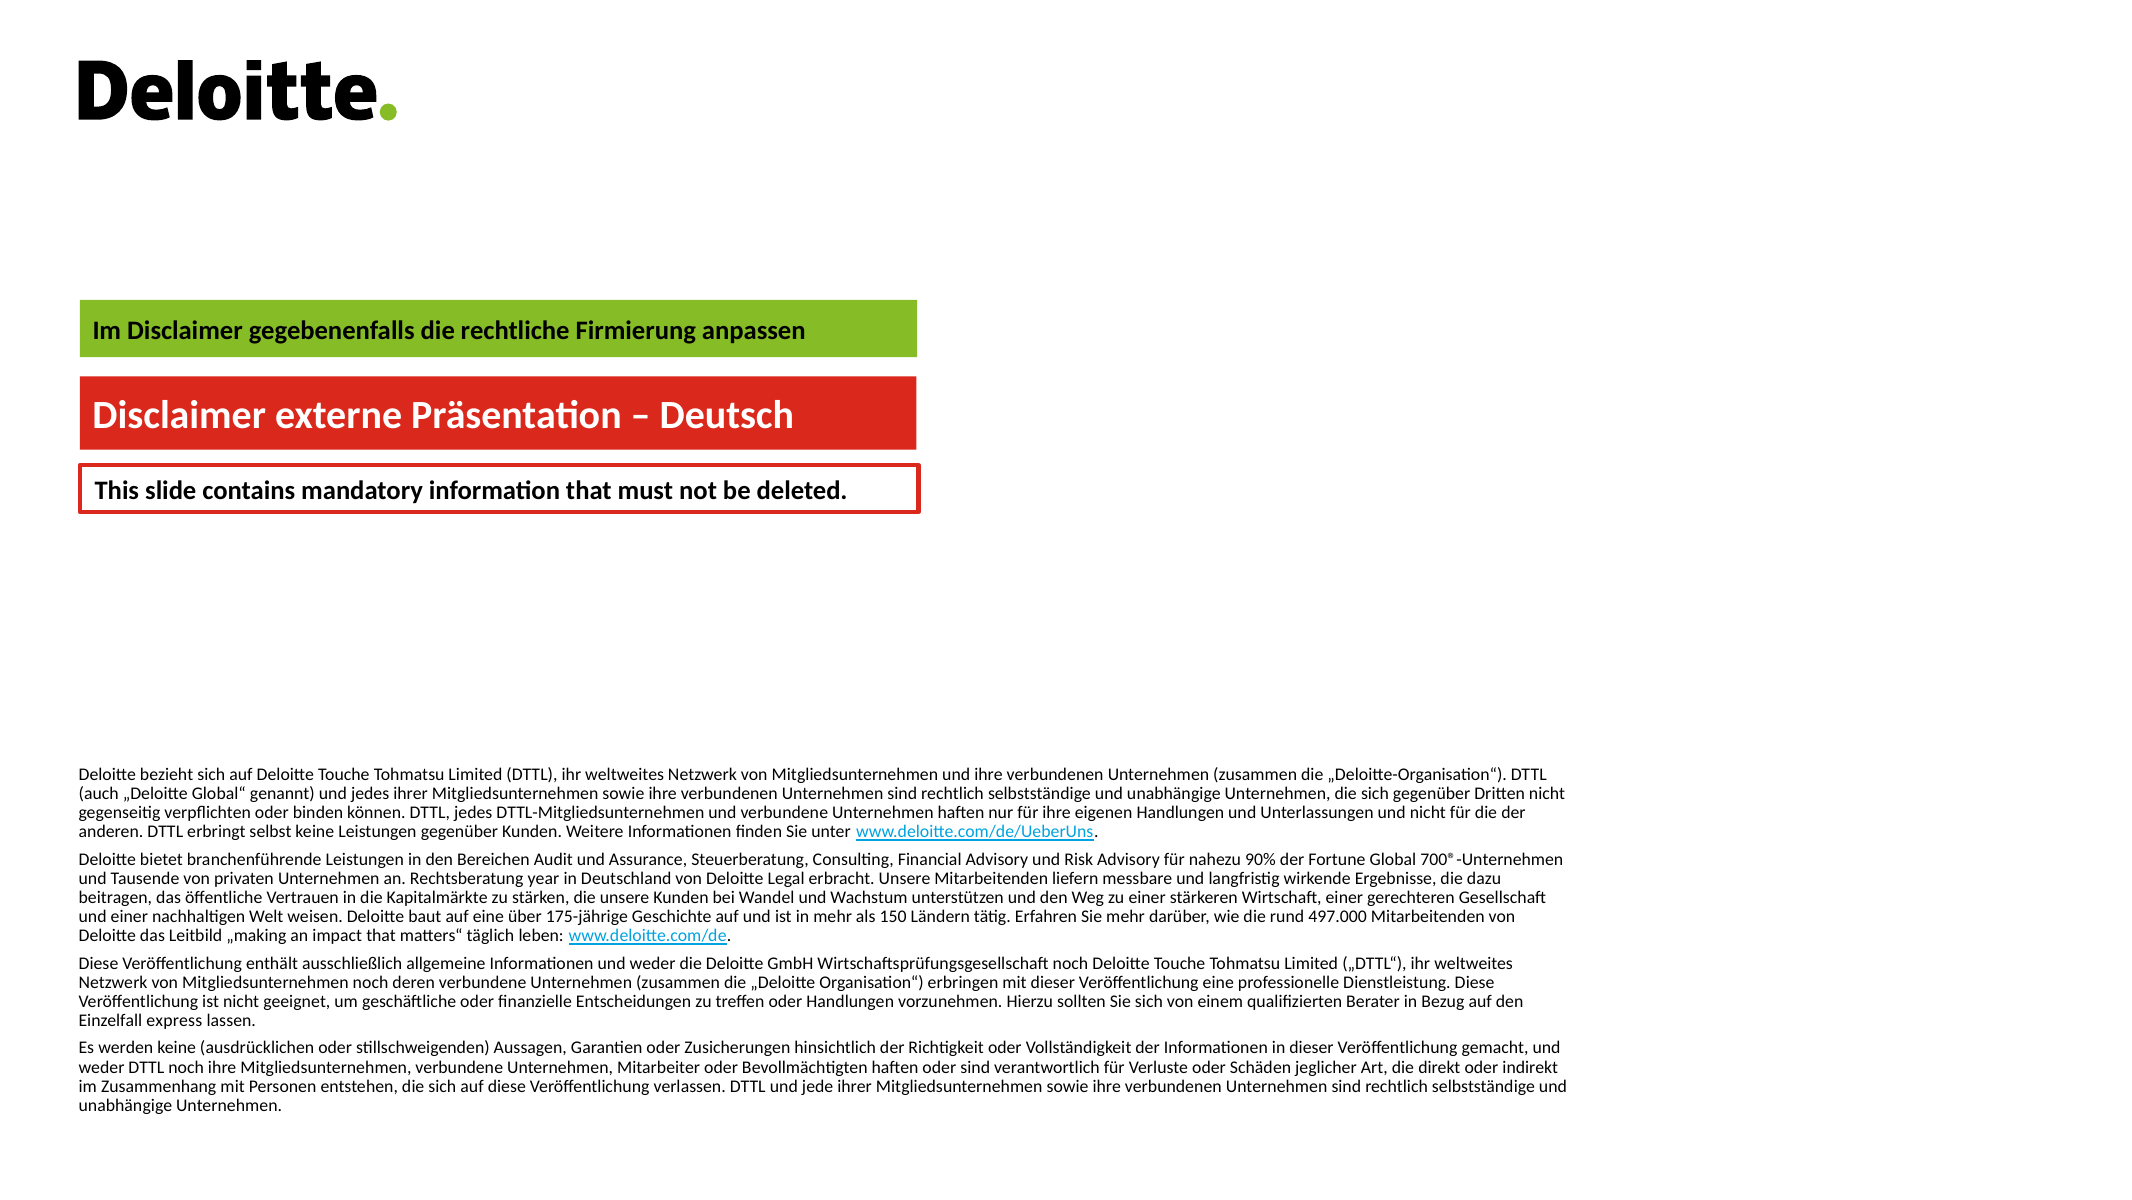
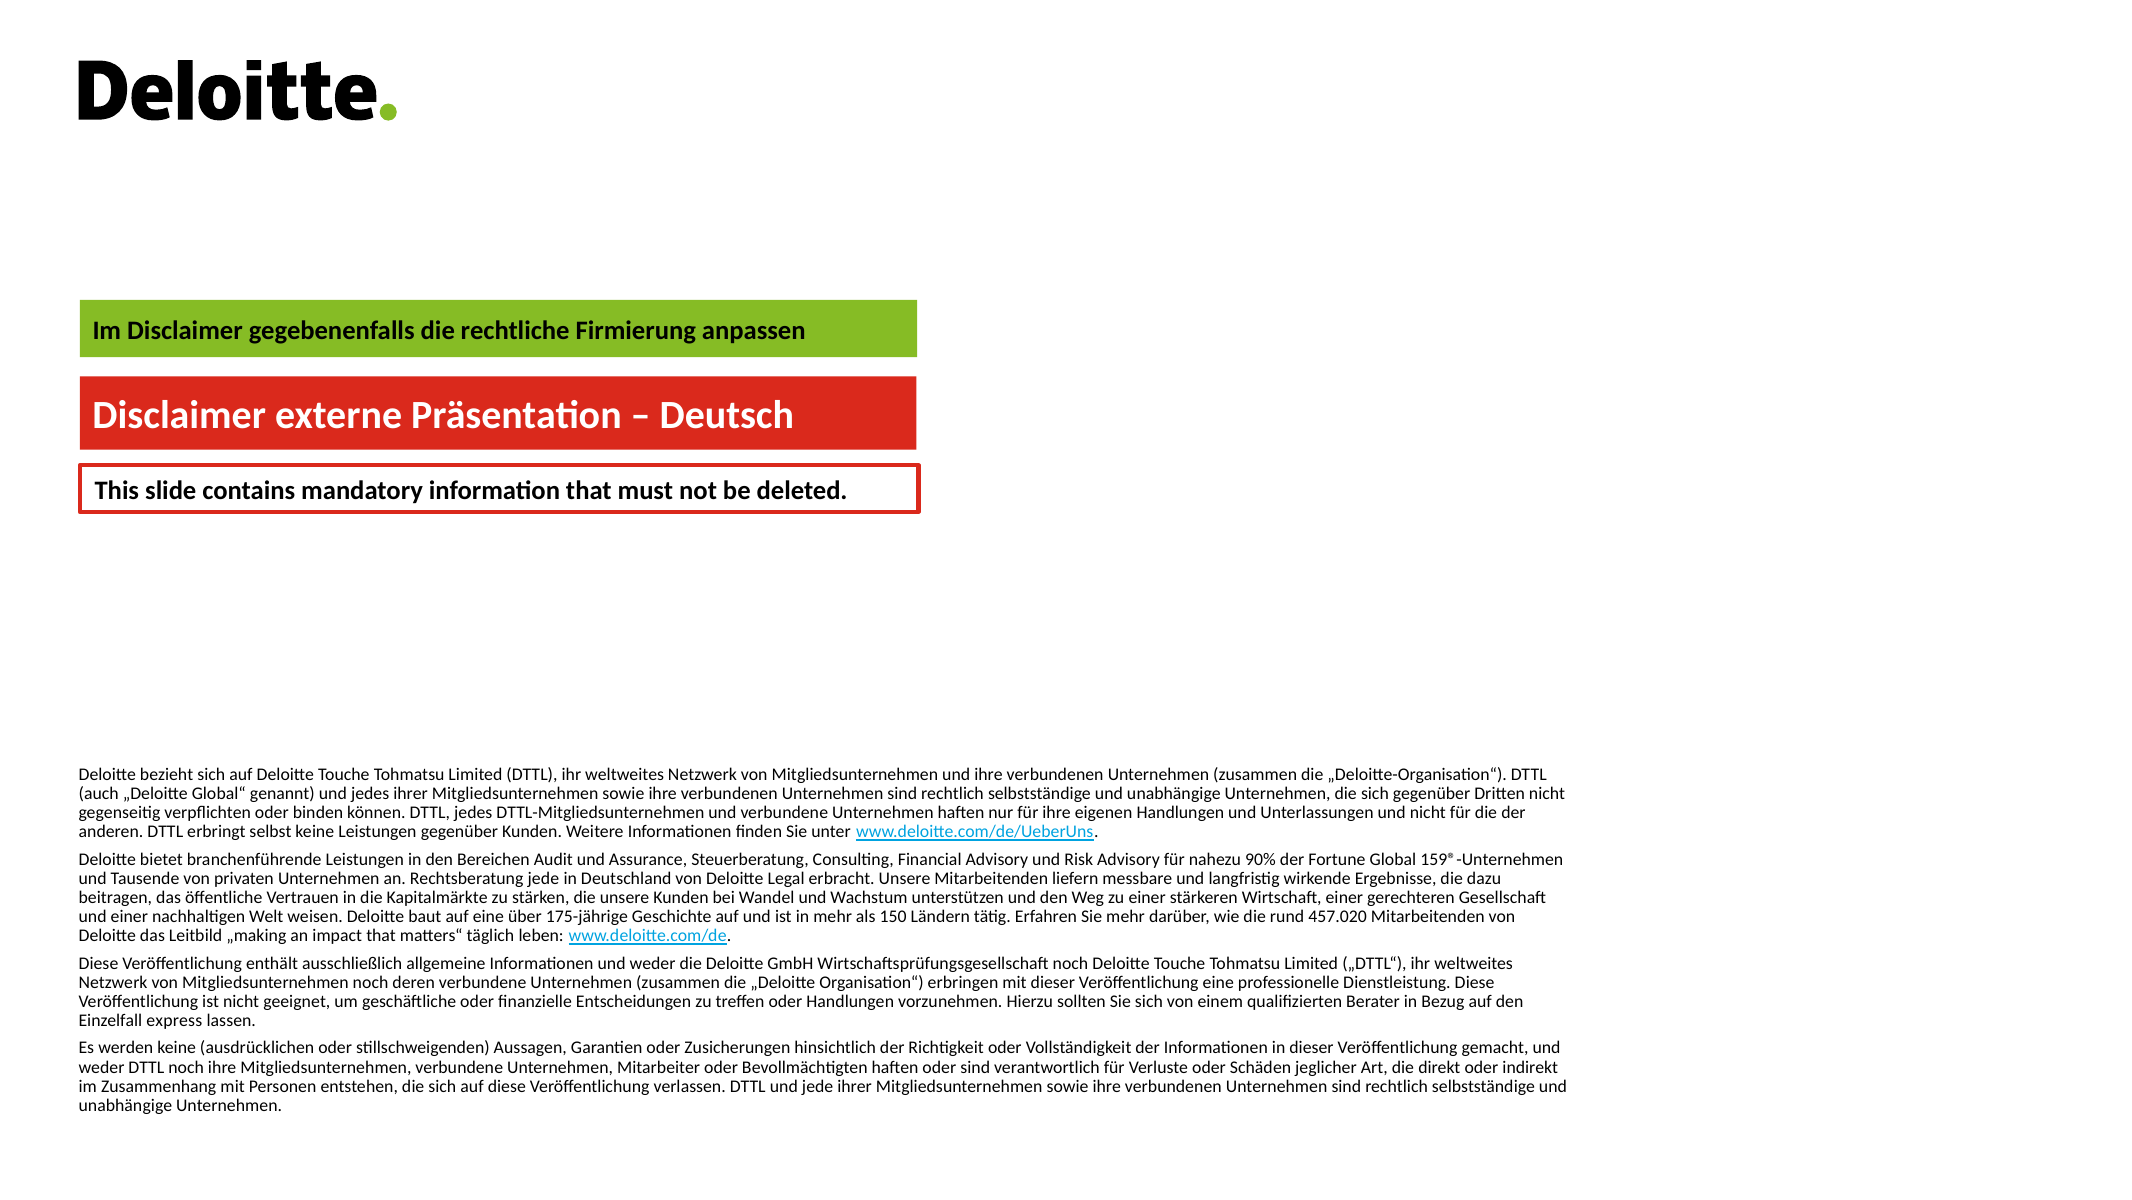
700®-Unternehmen: 700®-Unternehmen -> 159®-Unternehmen
Rechtsberatung year: year -> jede
497.000: 497.000 -> 457.020
